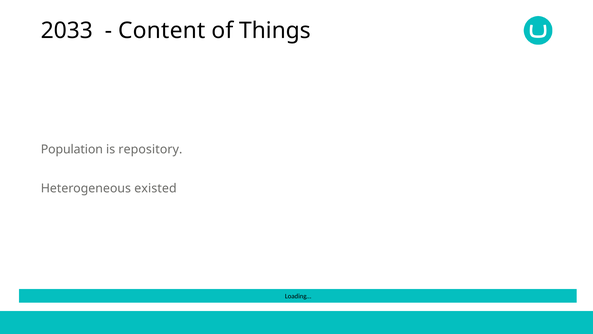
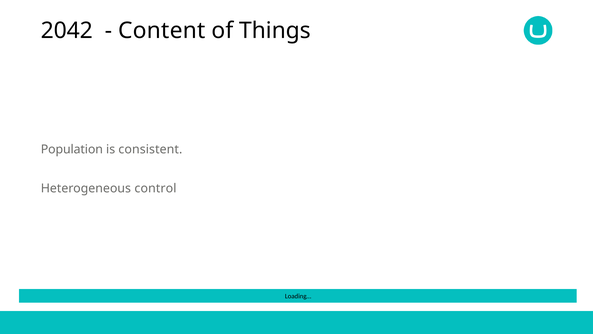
2033: 2033 -> 2042
repository: repository -> consistent
existed: existed -> control
